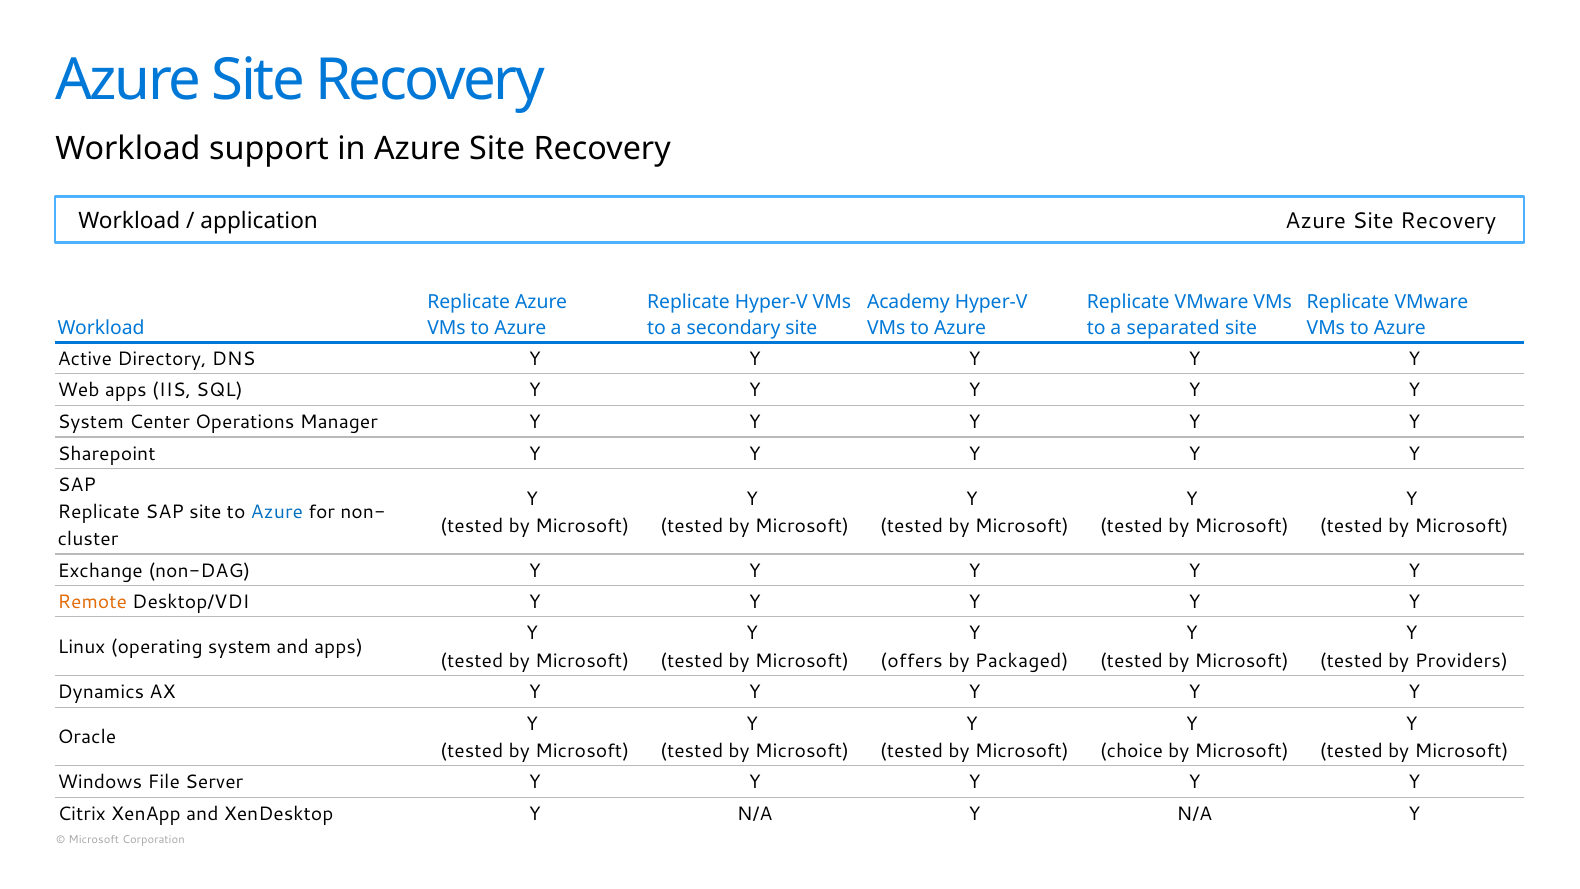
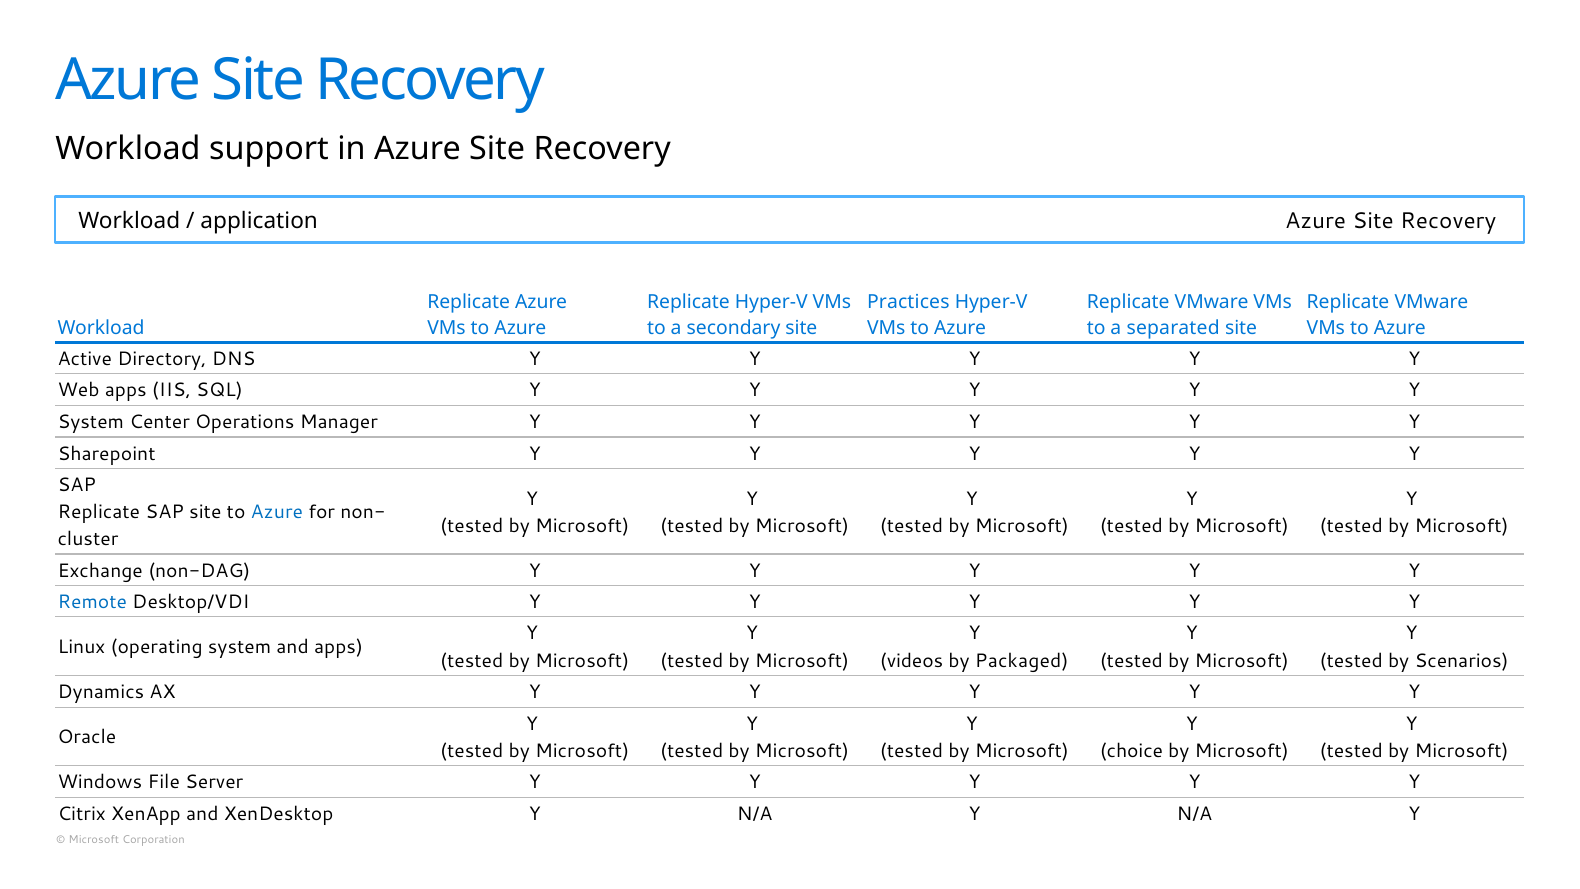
Academy: Academy -> Practices
Remote colour: orange -> blue
offers: offers -> videos
Providers: Providers -> Scenarios
